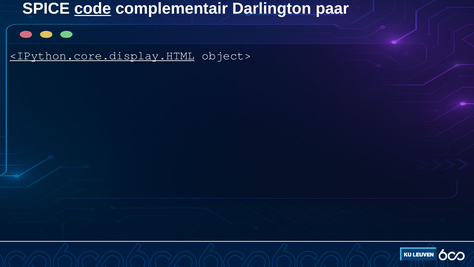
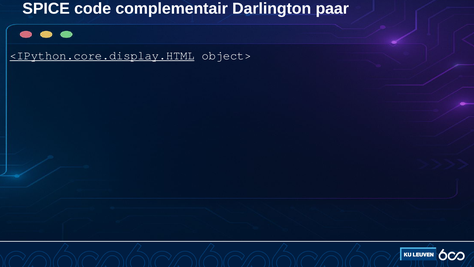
code underline: present -> none
